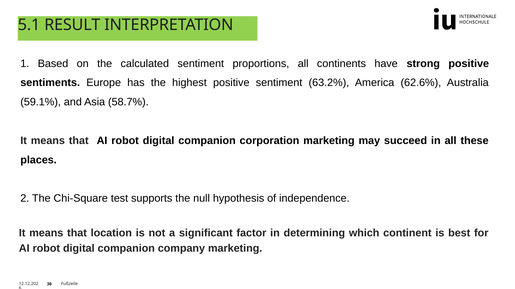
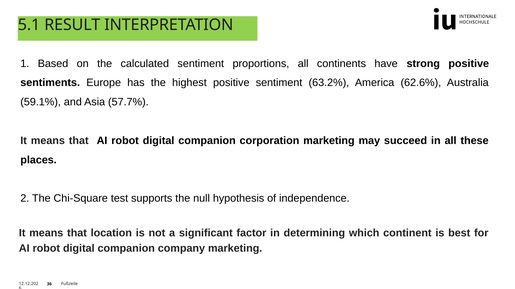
58.7%: 58.7% -> 57.7%
